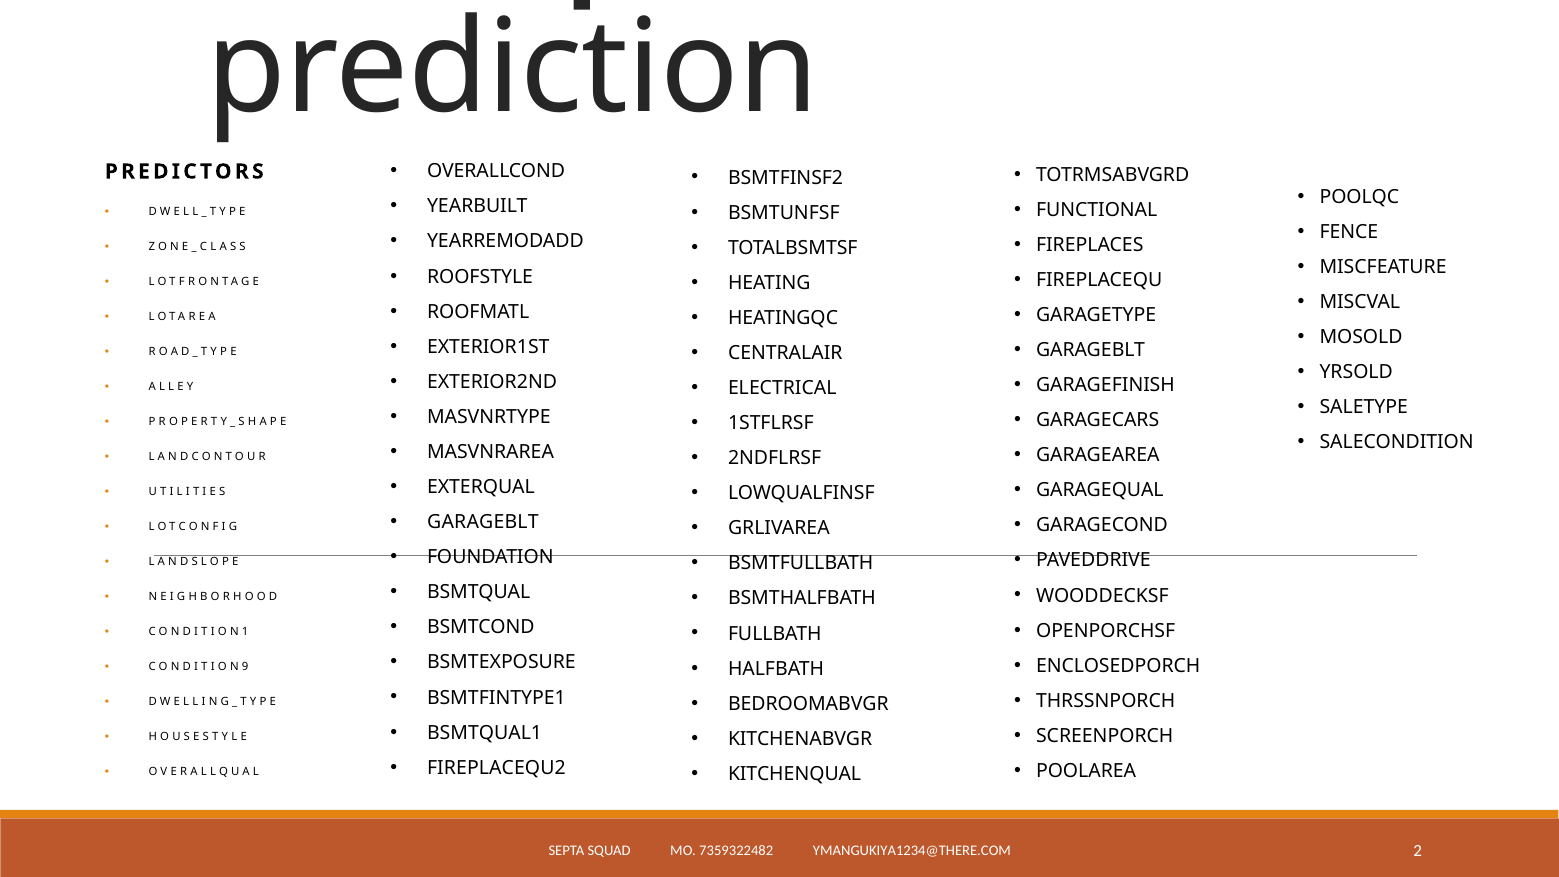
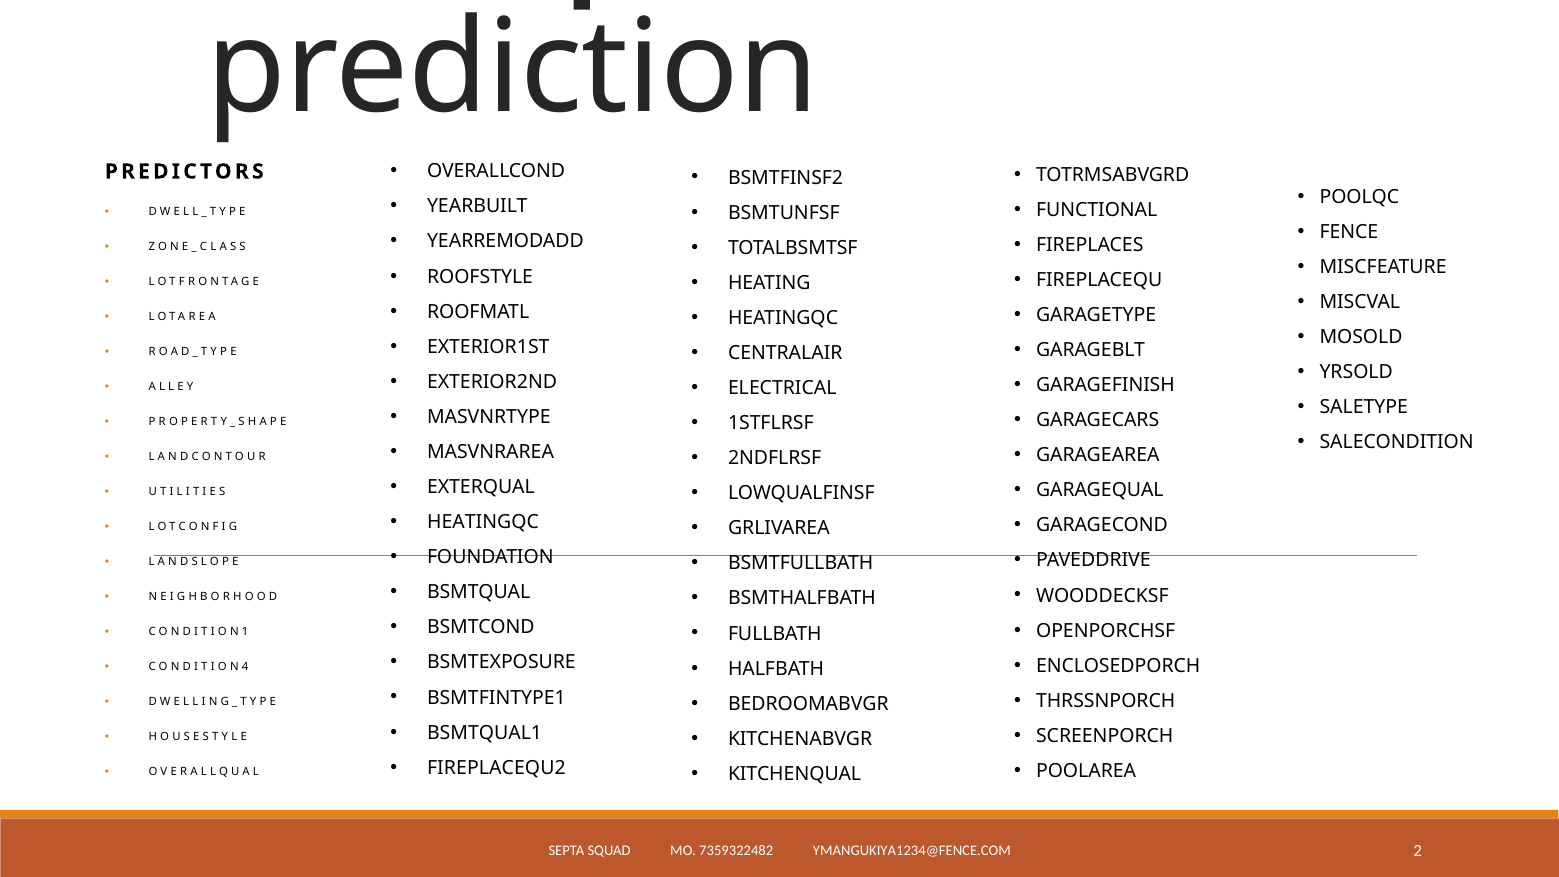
GARAGEBLT at (483, 522): GARAGEBLT -> HEATINGQC
9: 9 -> 4
YMANGUKIYA1234@THERE.COM: YMANGUKIYA1234@THERE.COM -> YMANGUKIYA1234@FENCE.COM
